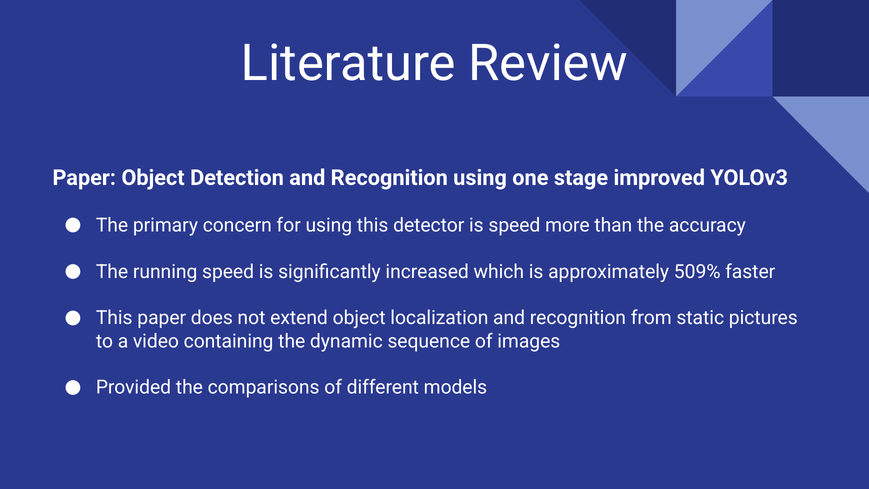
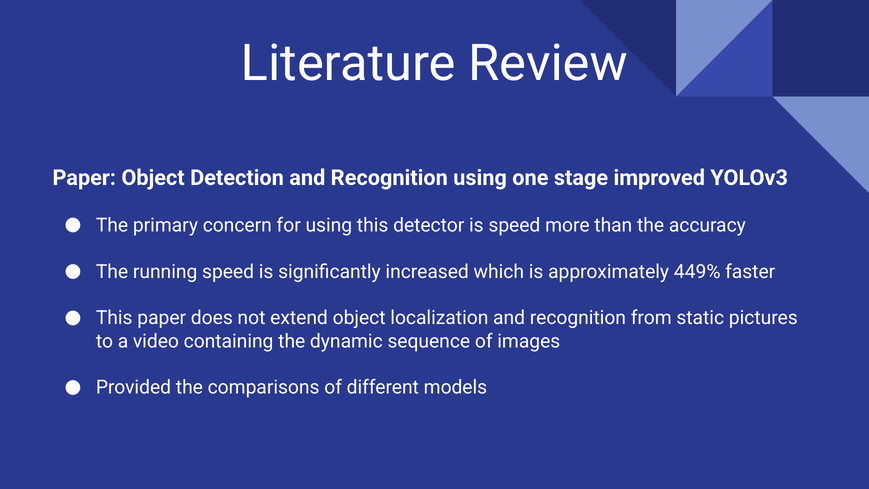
509%: 509% -> 449%
